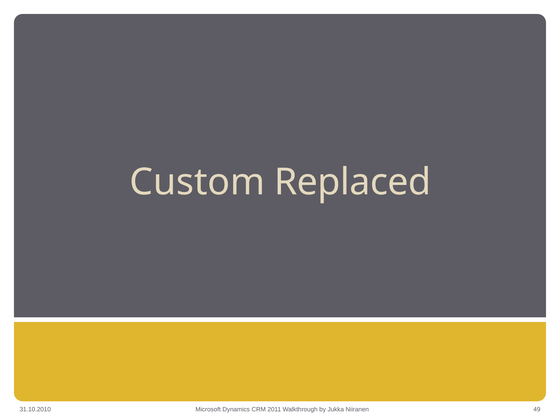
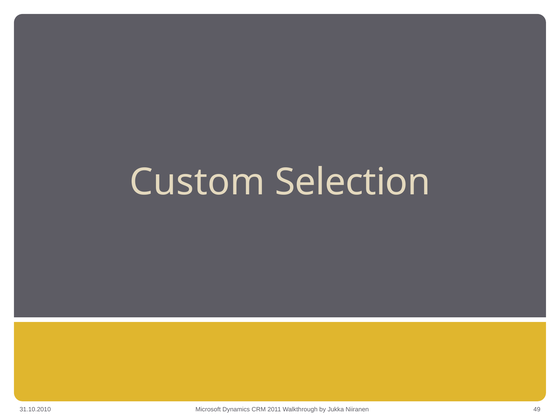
Replaced: Replaced -> Selection
